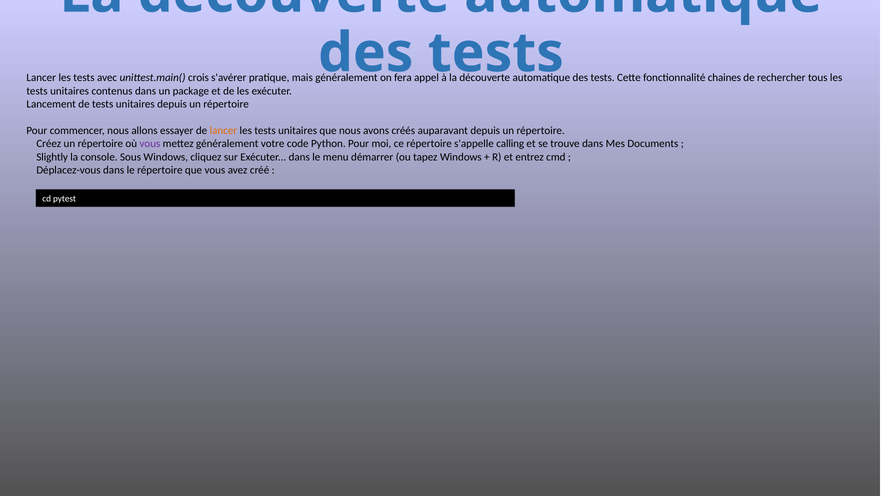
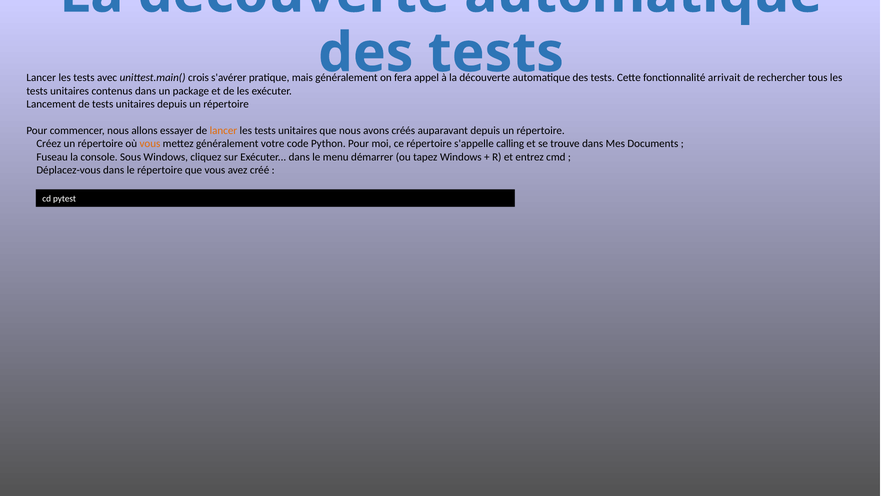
chaines: chaines -> arrivait
vous at (150, 144) colour: purple -> orange
Slightly: Slightly -> Fuseau
